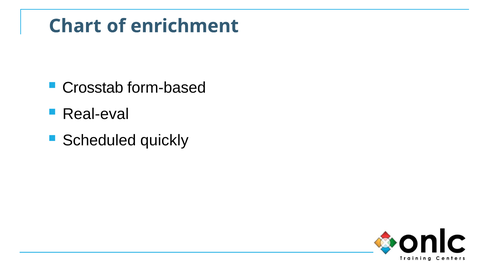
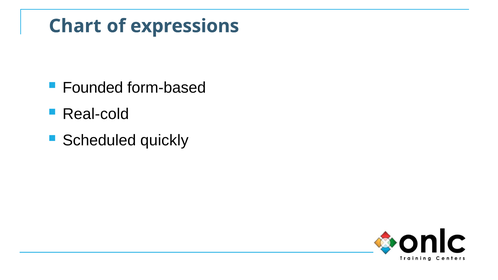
enrichment: enrichment -> expressions
Crosstab: Crosstab -> Founded
Real-eval: Real-eval -> Real-cold
